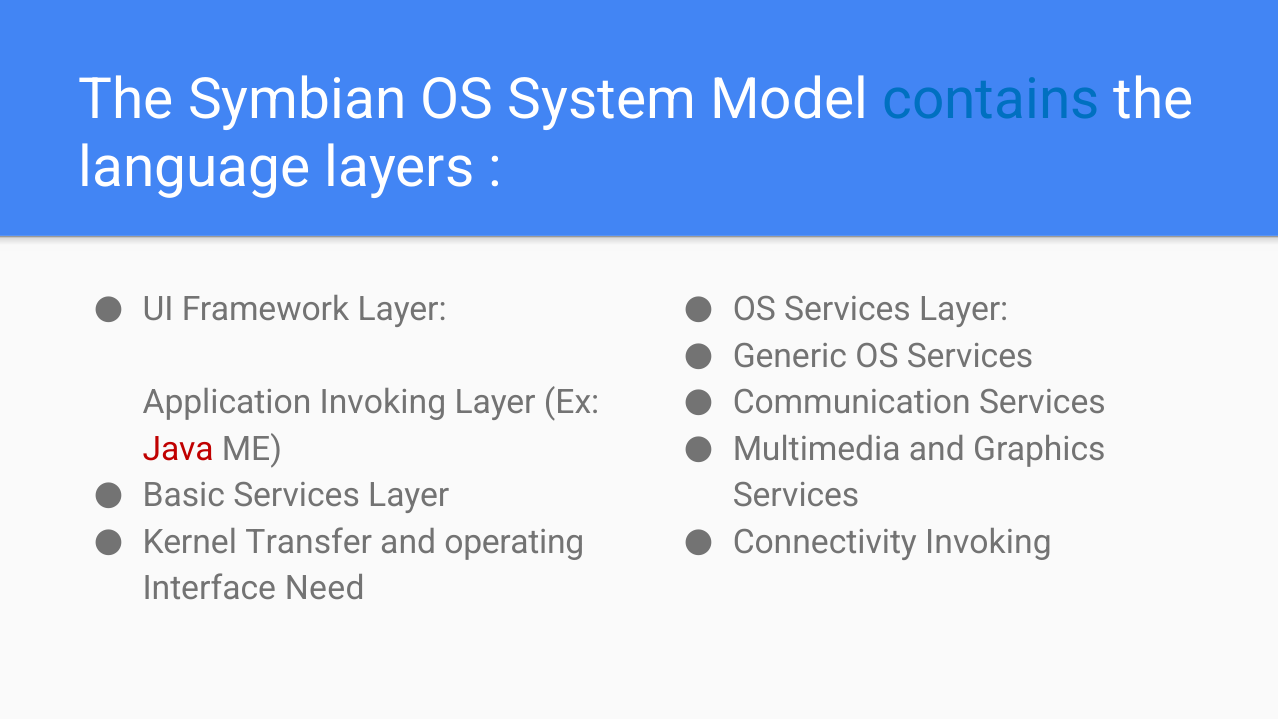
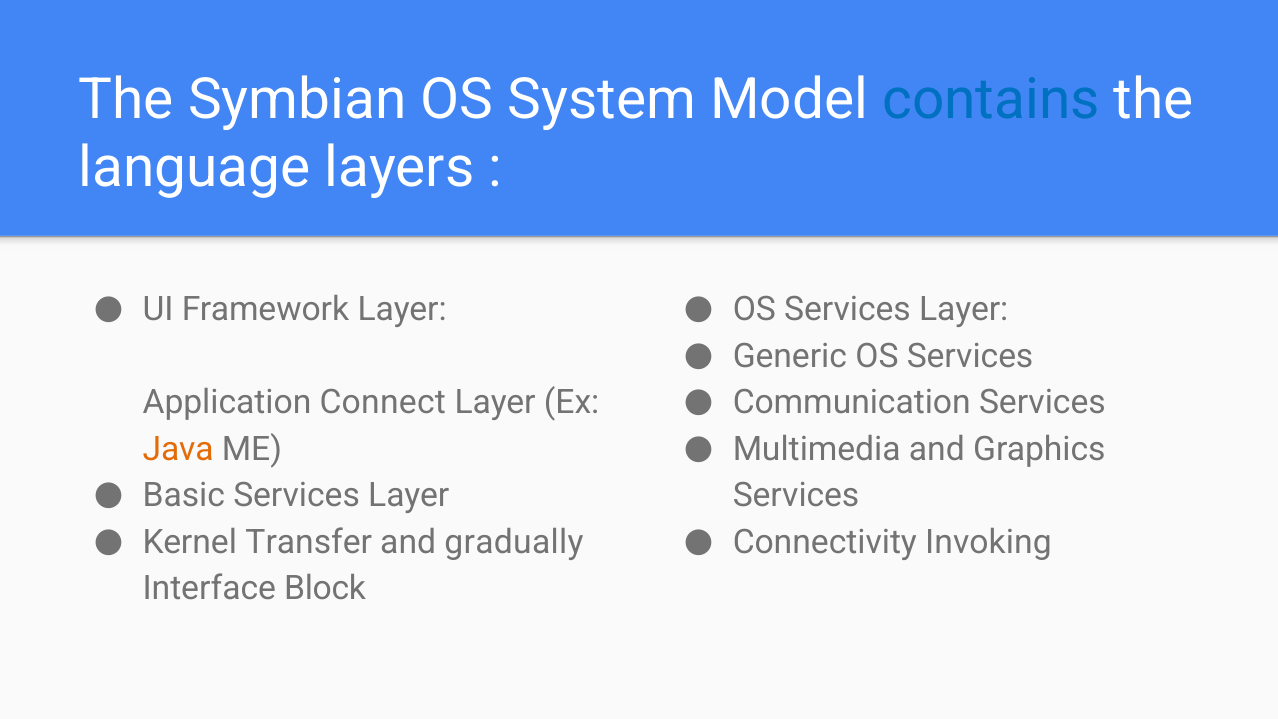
Application Invoking: Invoking -> Connect
Java colour: red -> orange
operating: operating -> gradually
Need: Need -> Block
